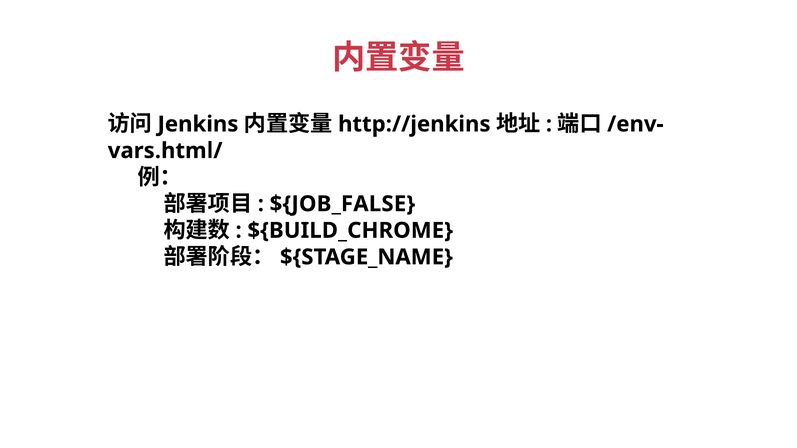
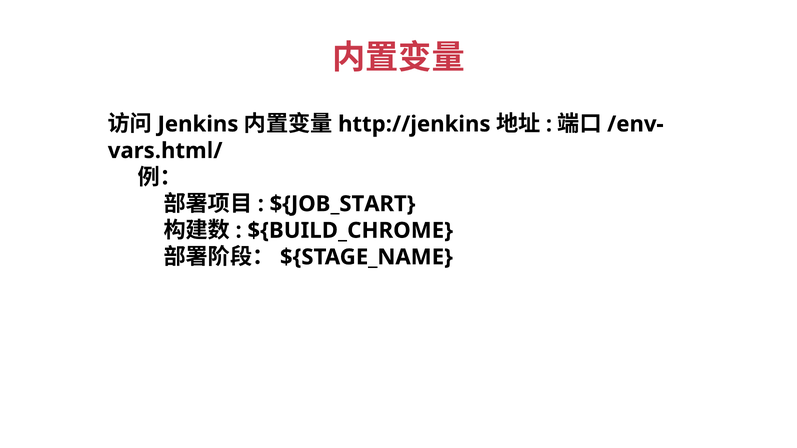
${JOB_FALSE: ${JOB_FALSE -> ${JOB_START
